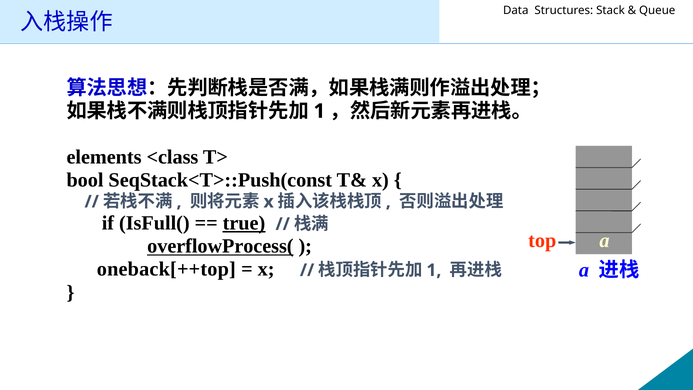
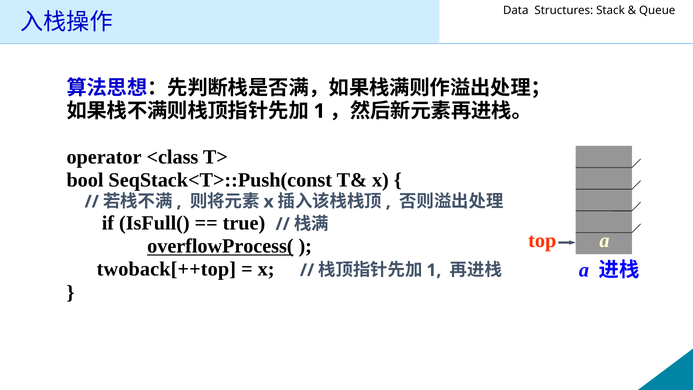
elements: elements -> operator
true underline: present -> none
oneback[++top: oneback[++top -> twoback[++top
